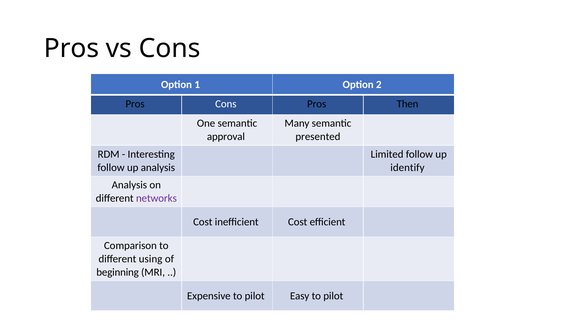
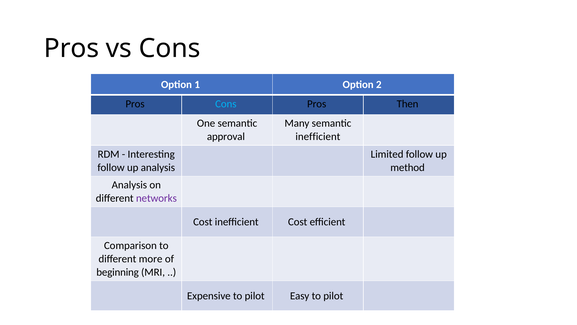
Cons at (226, 104) colour: white -> light blue
presented at (318, 136): presented -> inefficient
identify: identify -> method
using: using -> more
